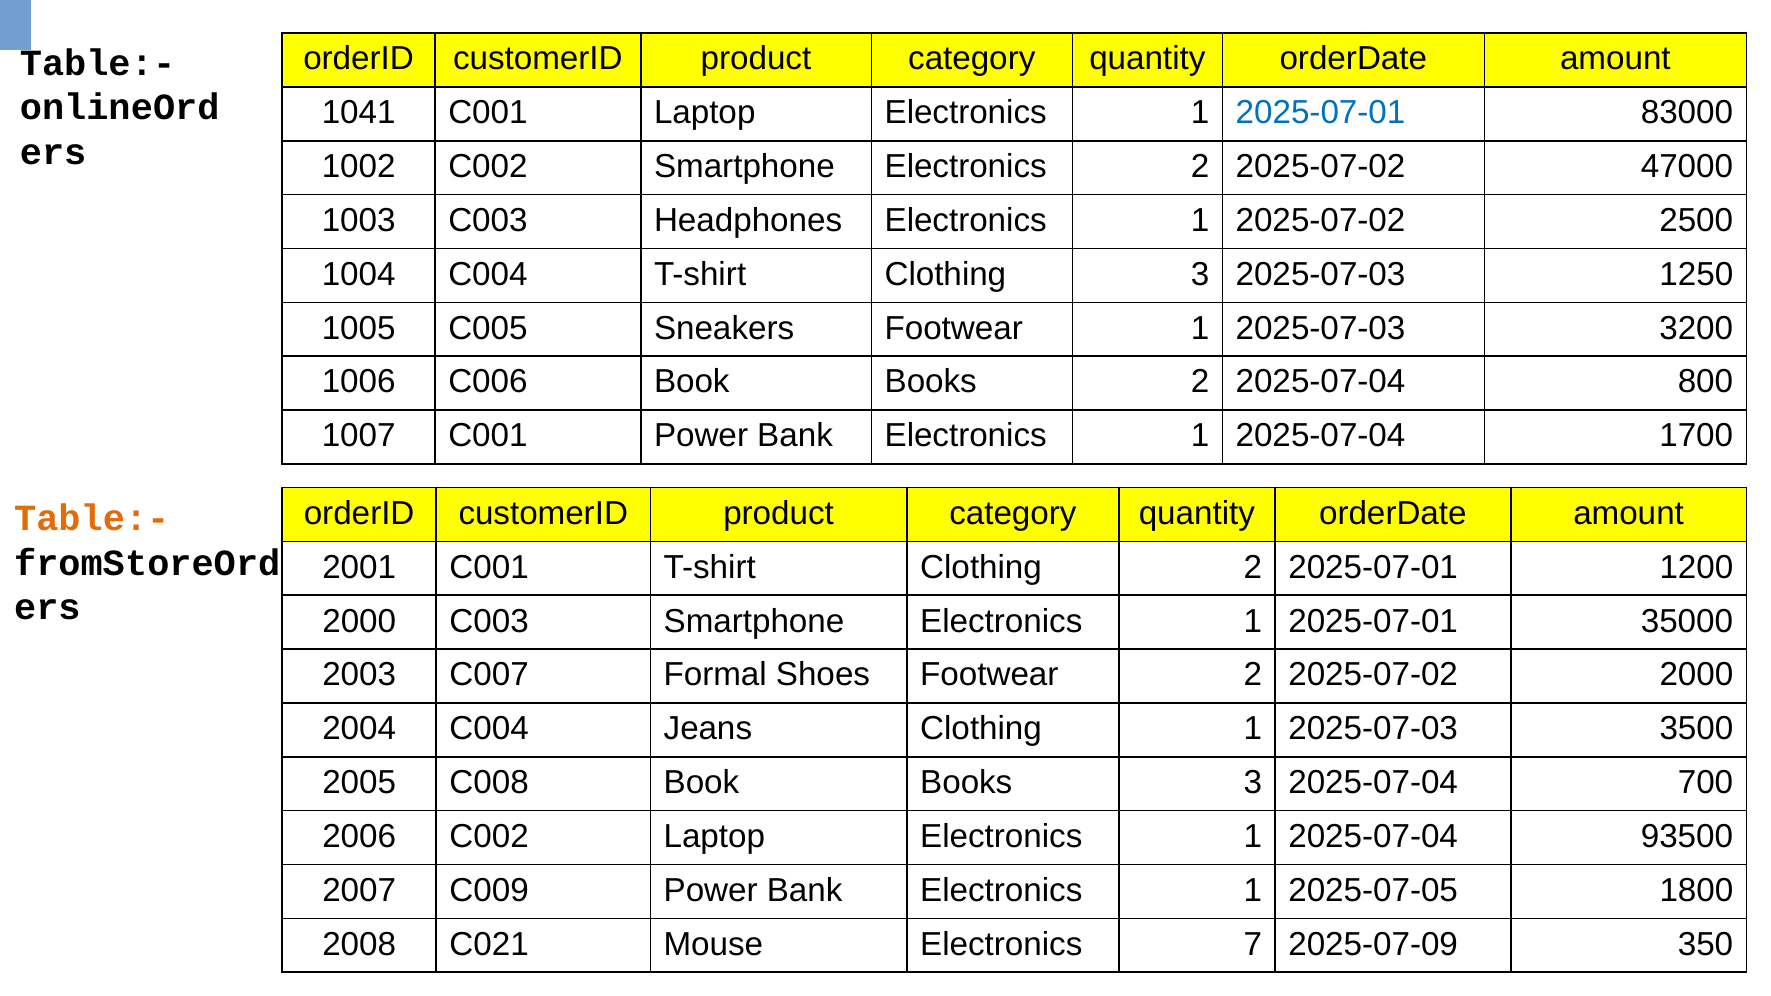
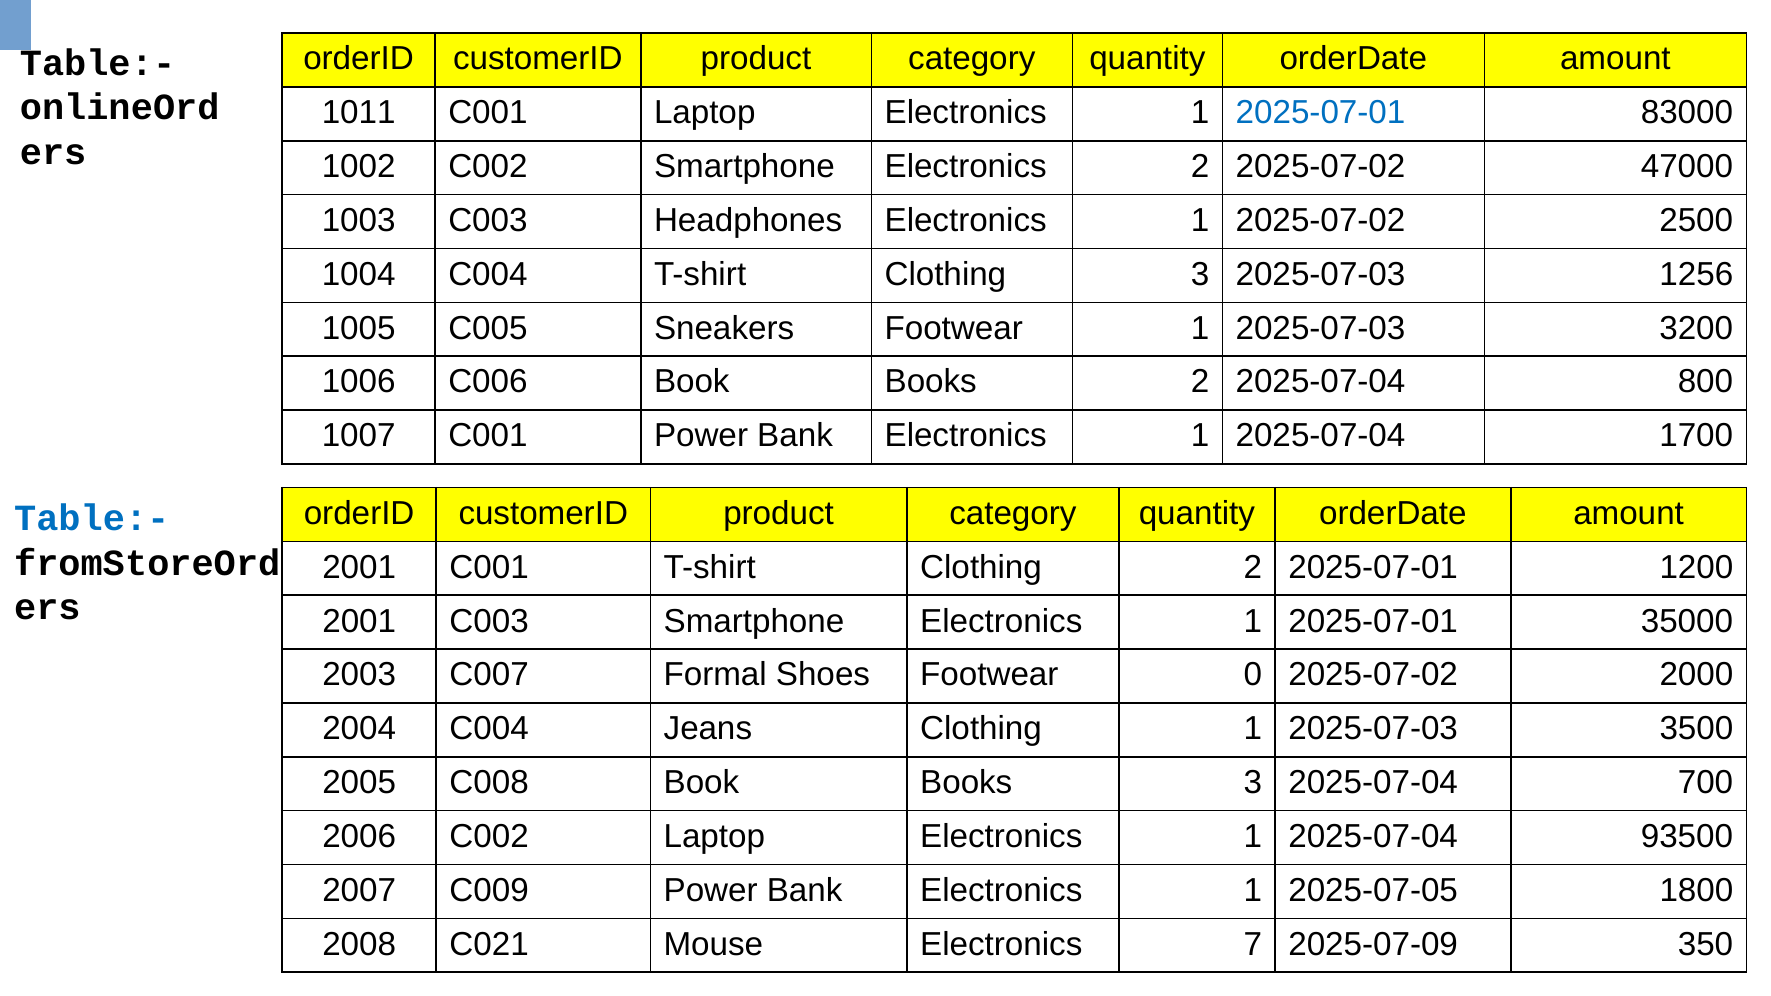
1041: 1041 -> 1011
1250: 1250 -> 1256
Table:- at (92, 519) colour: orange -> blue
2000 at (359, 621): 2000 -> 2001
Footwear 2: 2 -> 0
